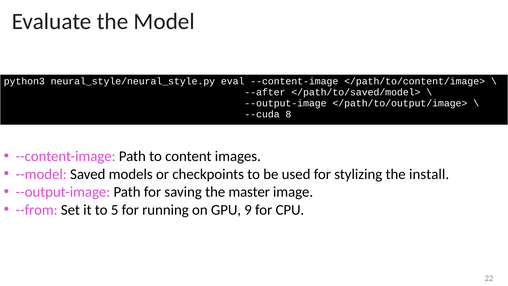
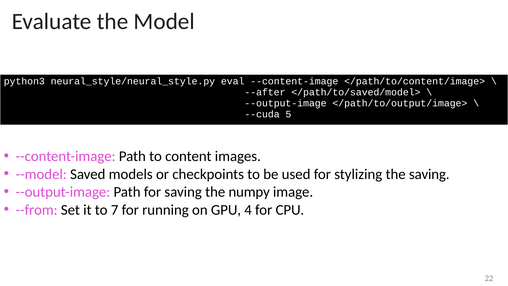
8: 8 -> 5
the install: install -> saving
master: master -> numpy
5: 5 -> 7
9: 9 -> 4
